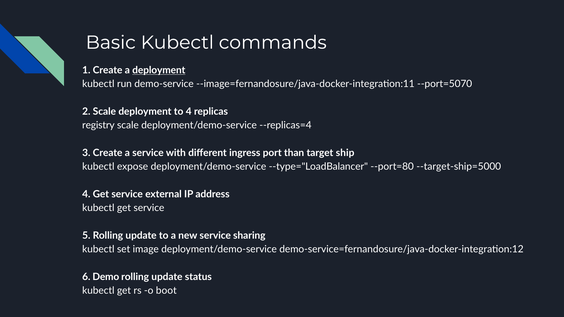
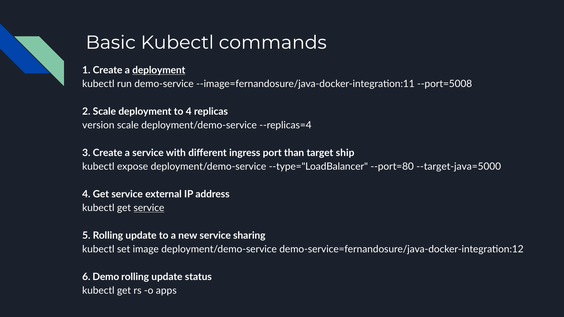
--port=5070: --port=5070 -> --port=5008
registry: registry -> version
--target-ship=5000: --target-ship=5000 -> --target-java=5000
service at (149, 208) underline: none -> present
boot: boot -> apps
